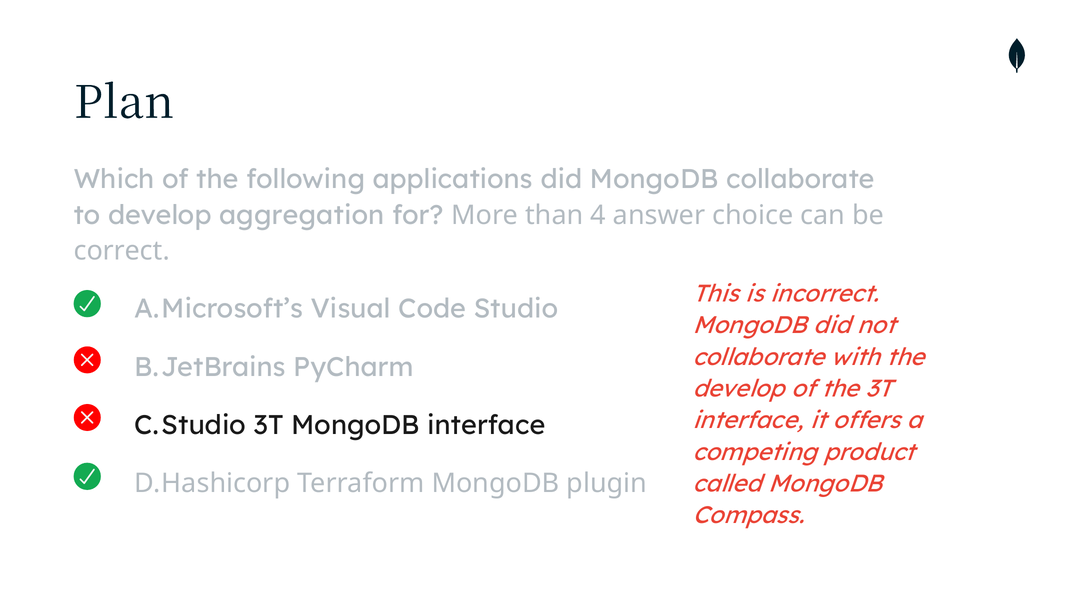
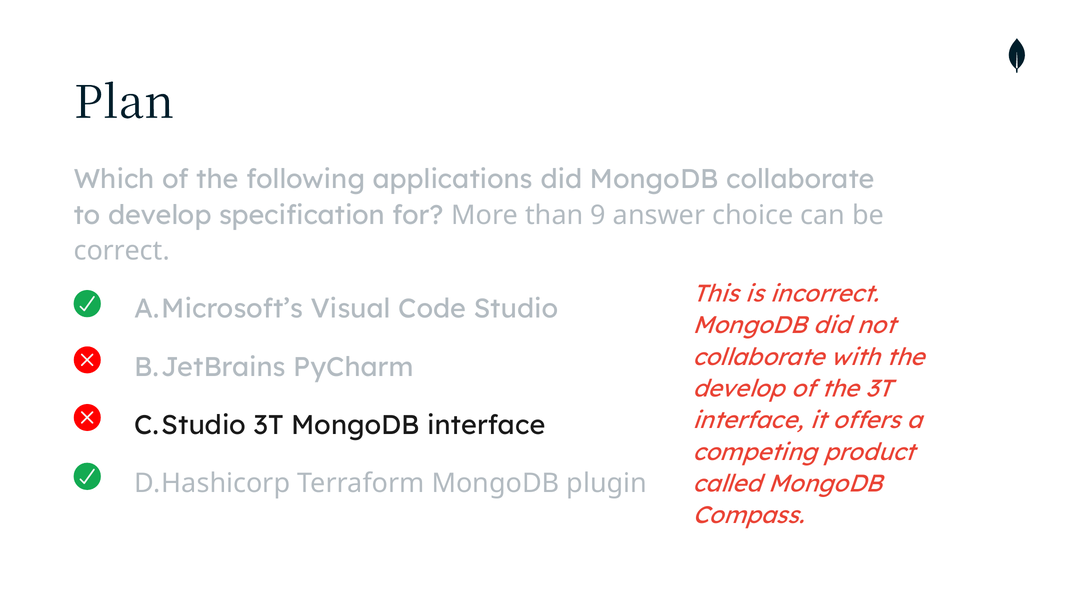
aggregation: aggregation -> specification
4: 4 -> 9
